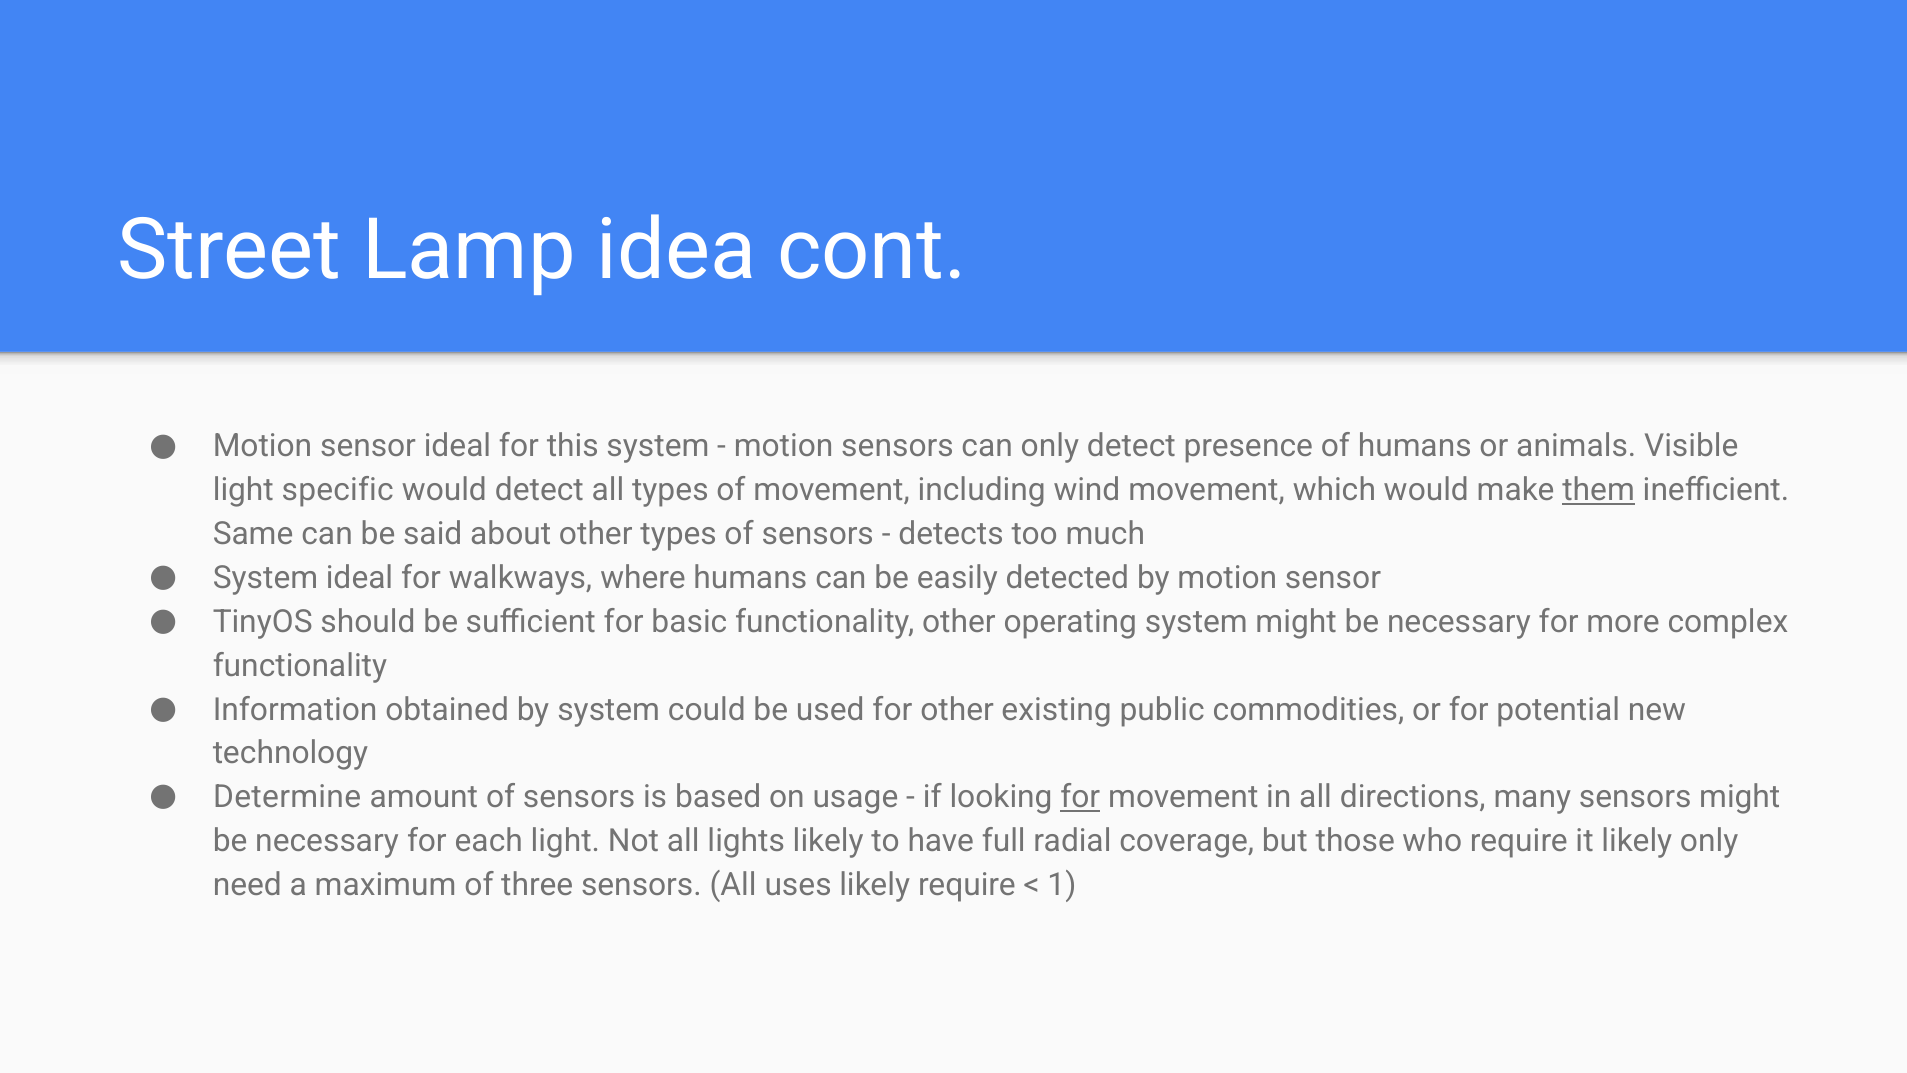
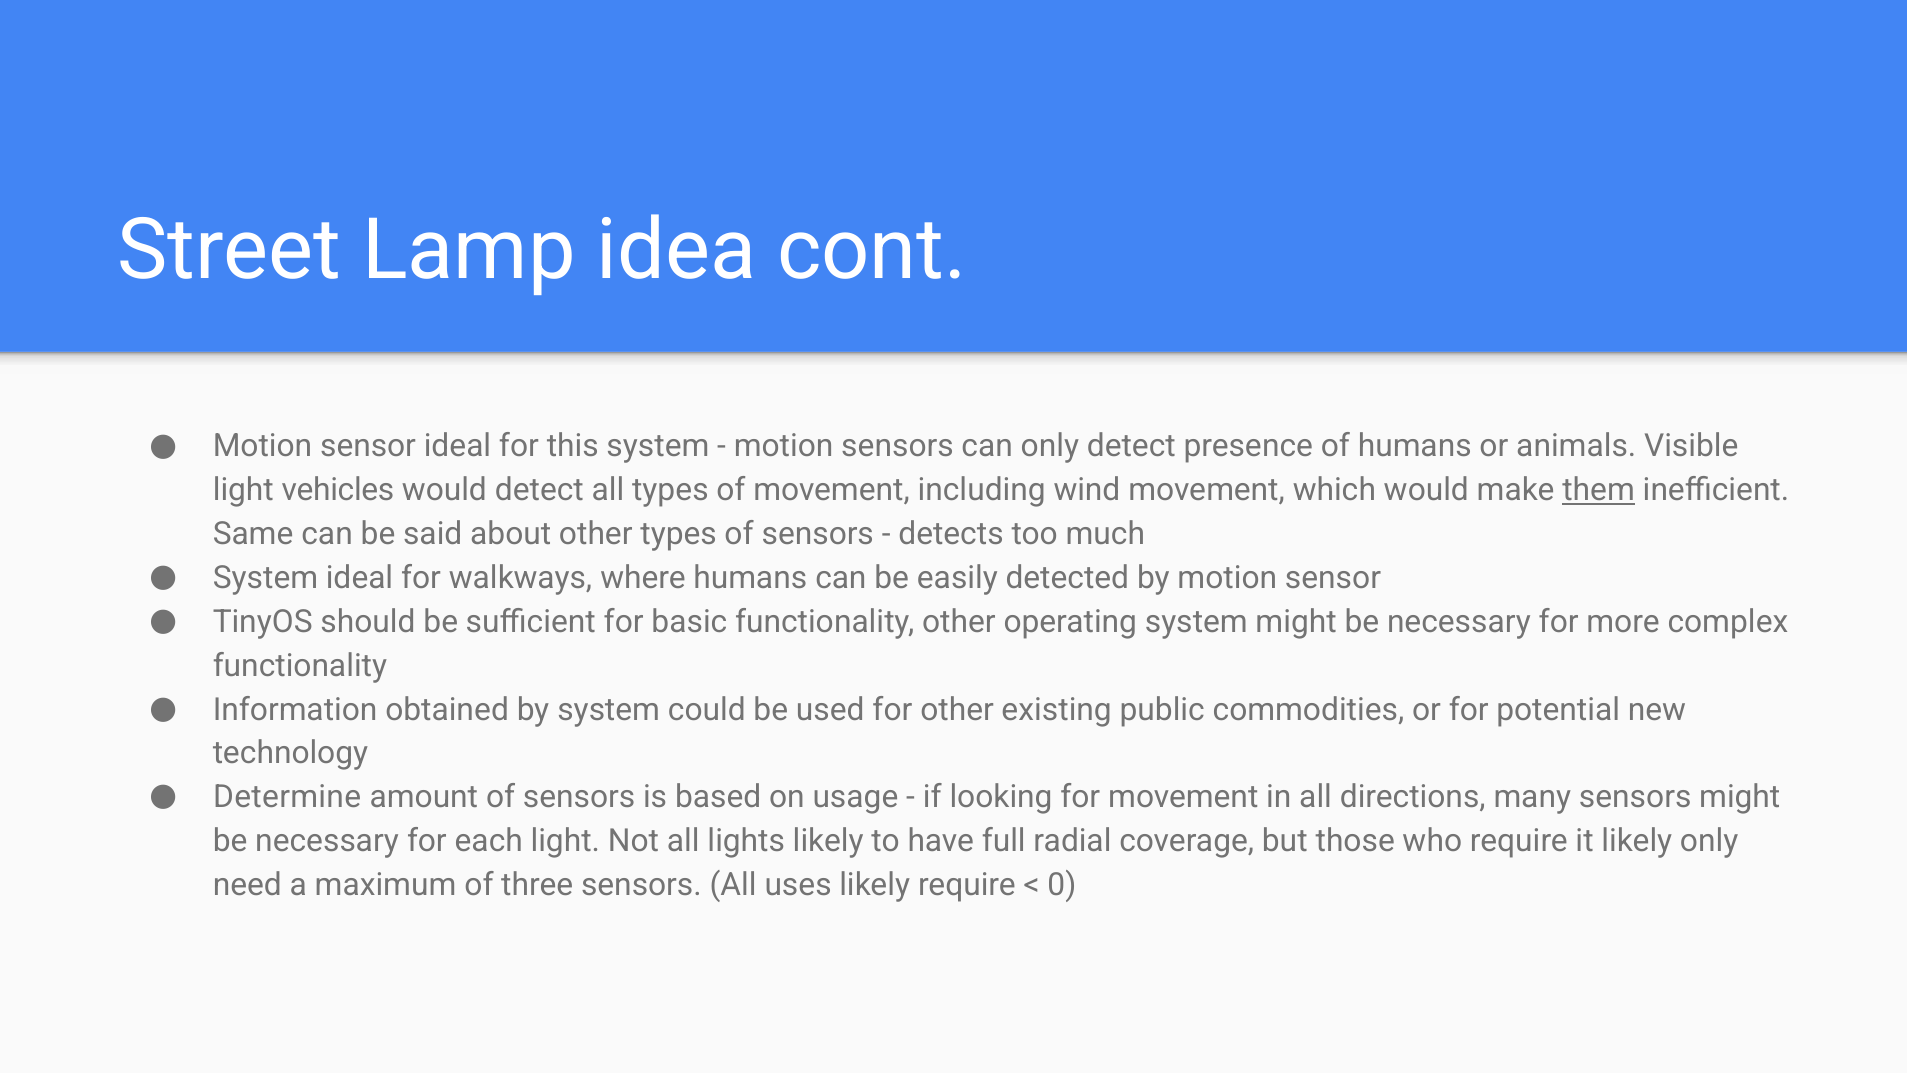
specific: specific -> vehicles
for at (1080, 797) underline: present -> none
1: 1 -> 0
